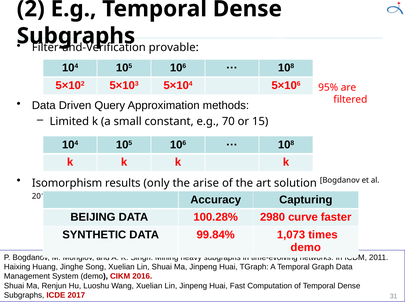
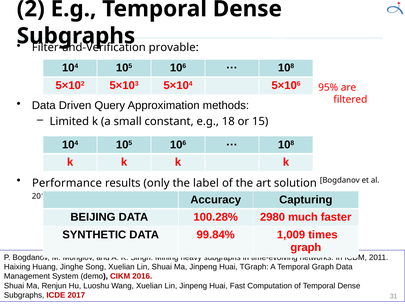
70: 70 -> 18
Isomorphism: Isomorphism -> Performance
arise: arise -> label
curve: curve -> much
1,073: 1,073 -> 1,009
demo at (306, 247): demo -> graph
